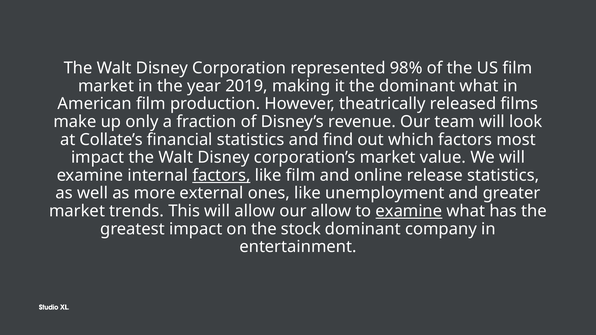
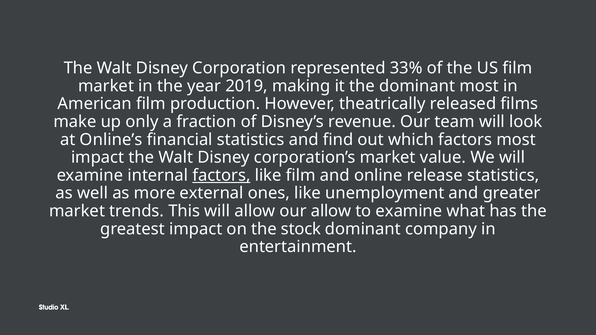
98%: 98% -> 33%
dominant what: what -> most
Collate’s: Collate’s -> Online’s
examine at (409, 211) underline: present -> none
